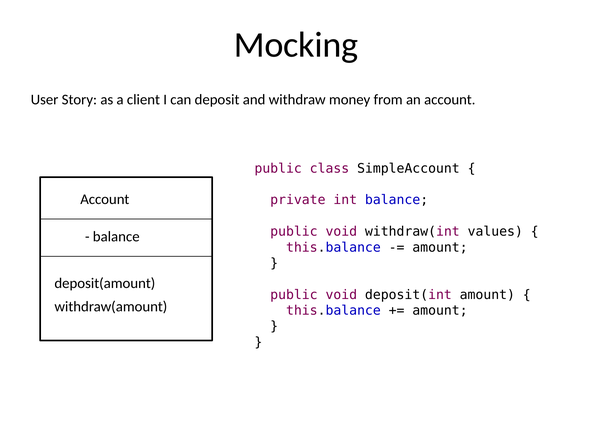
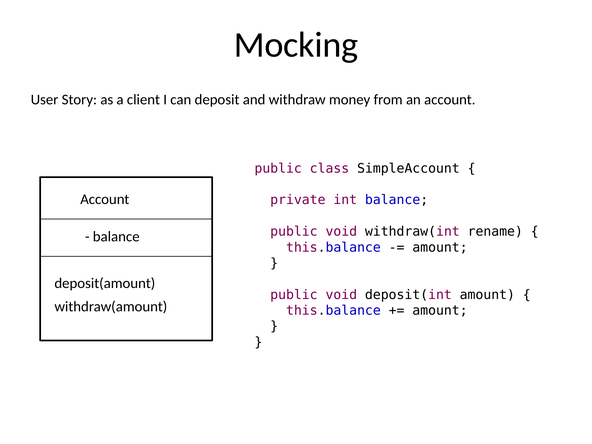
values: values -> rename
